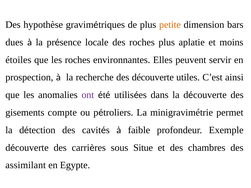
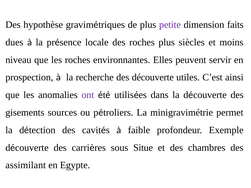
petite colour: orange -> purple
bars: bars -> faits
aplatie: aplatie -> siècles
étoiles: étoiles -> niveau
compte: compte -> sources
